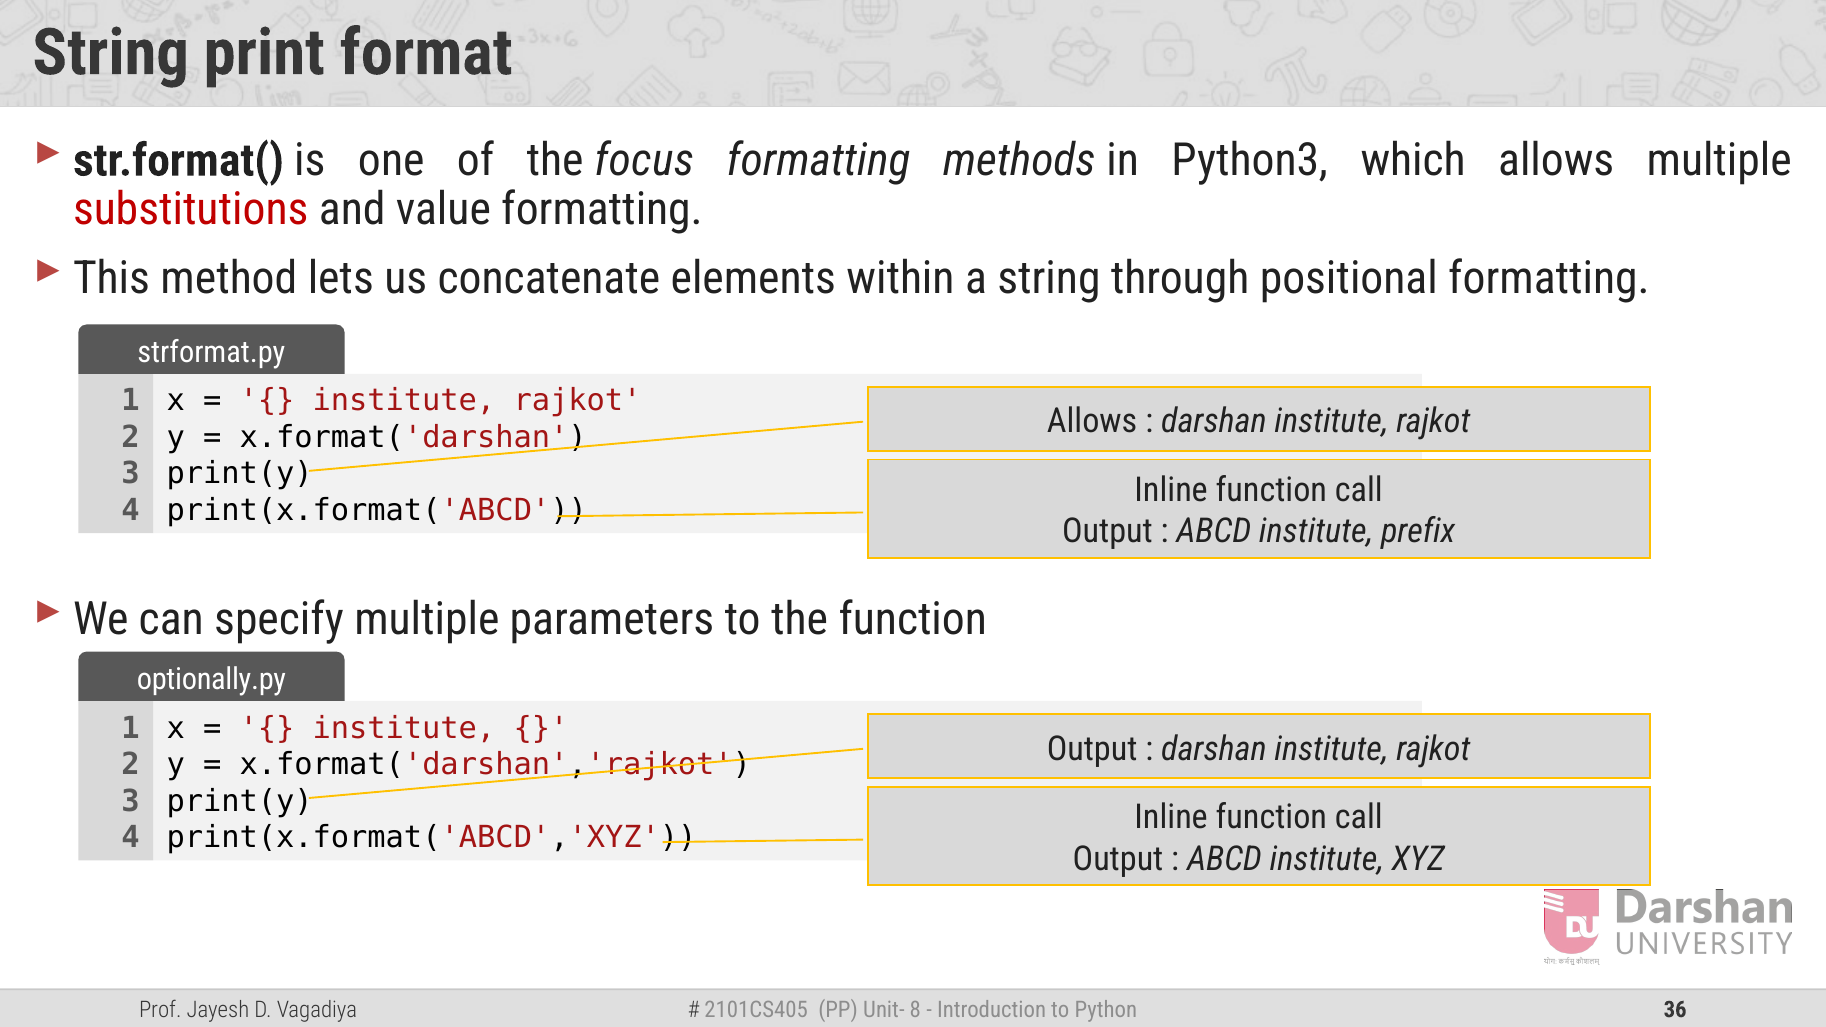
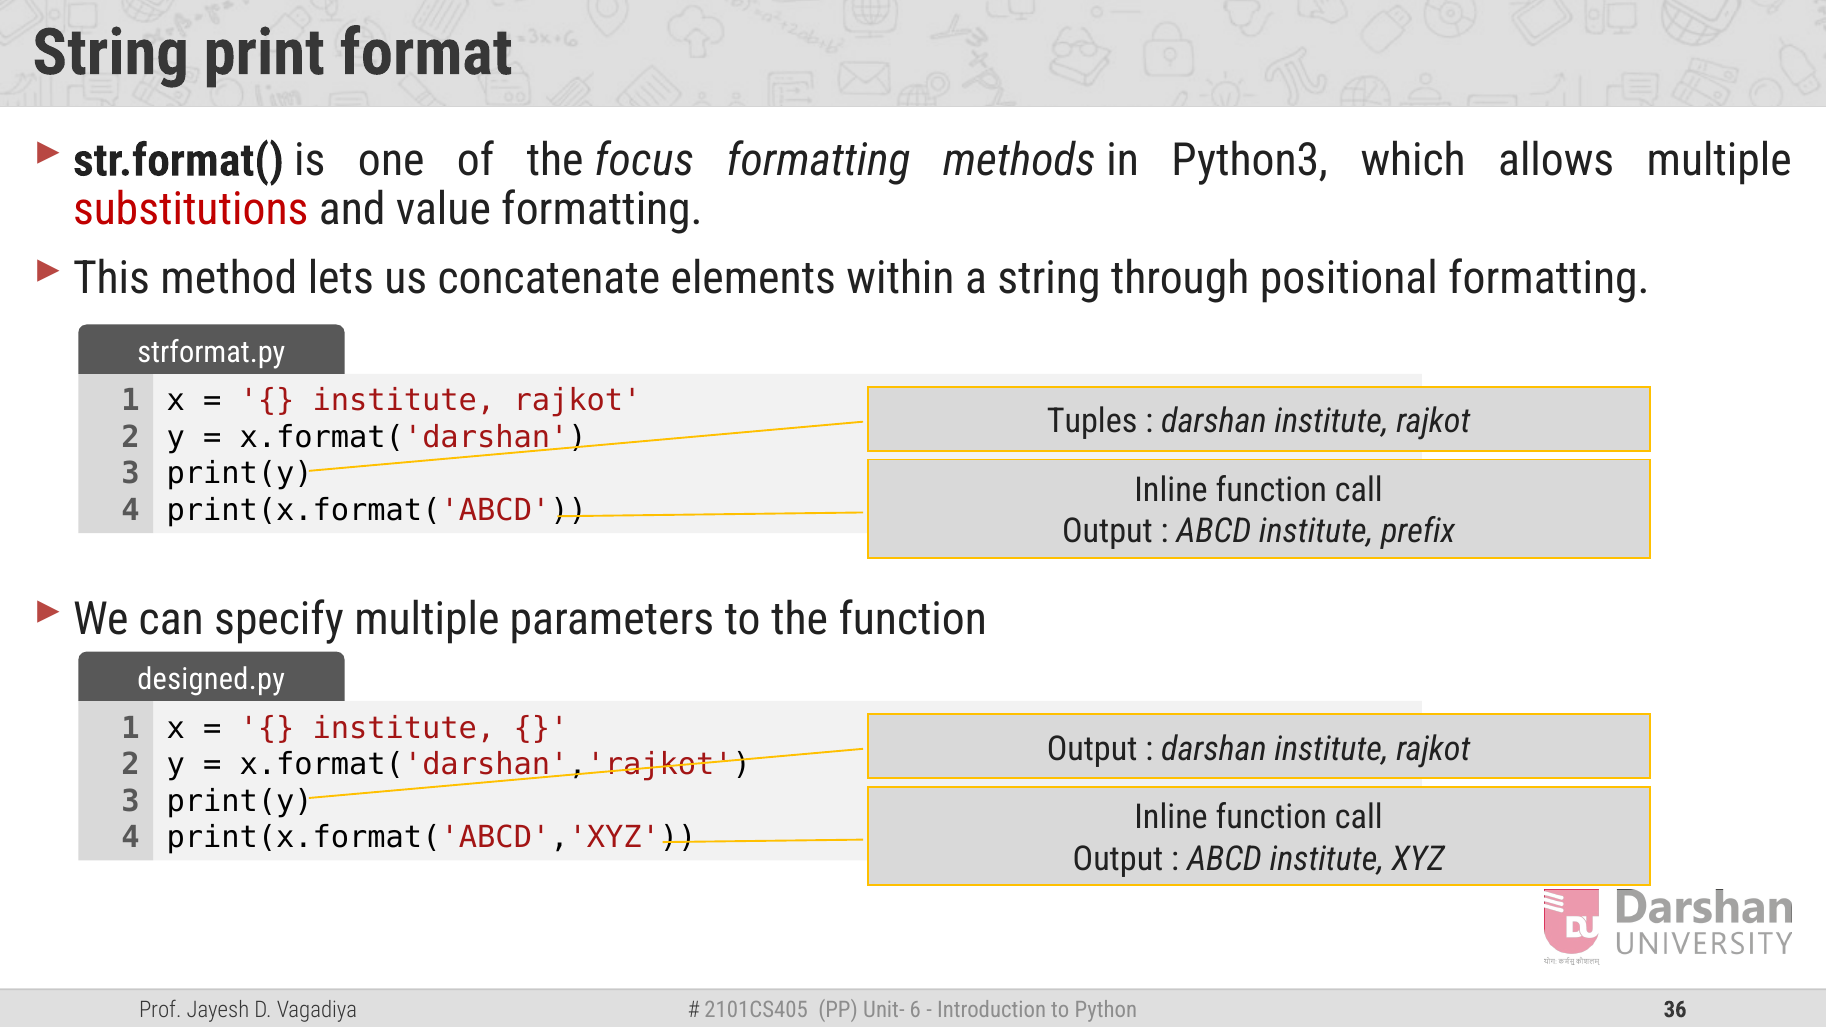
Allows at (1092, 422): Allows -> Tuples
optionally.py: optionally.py -> designed.py
8: 8 -> 6
